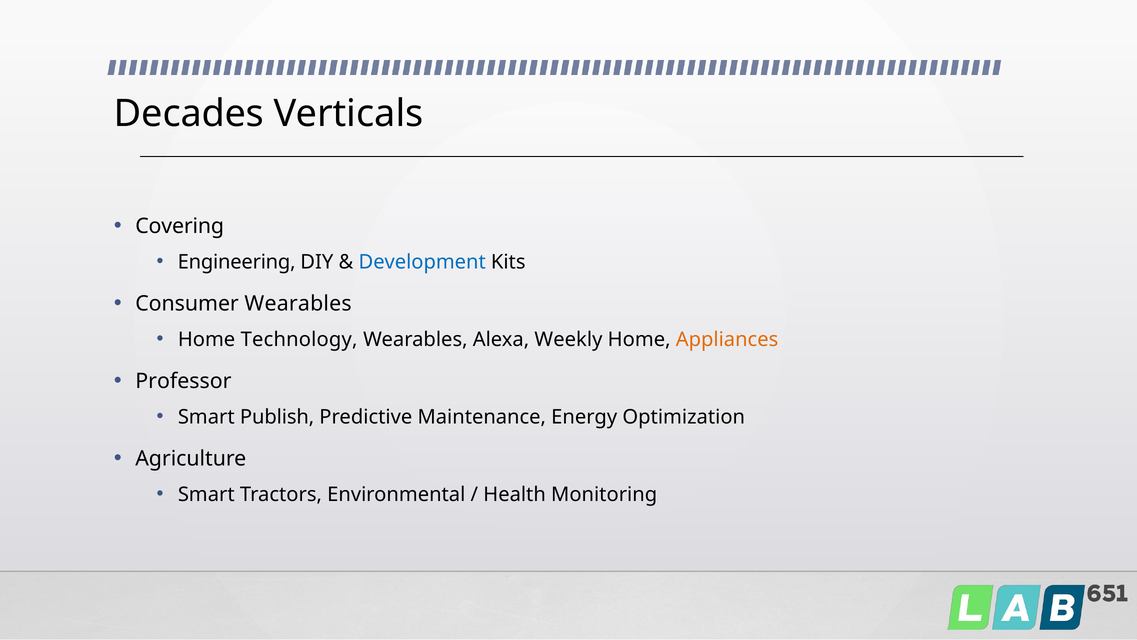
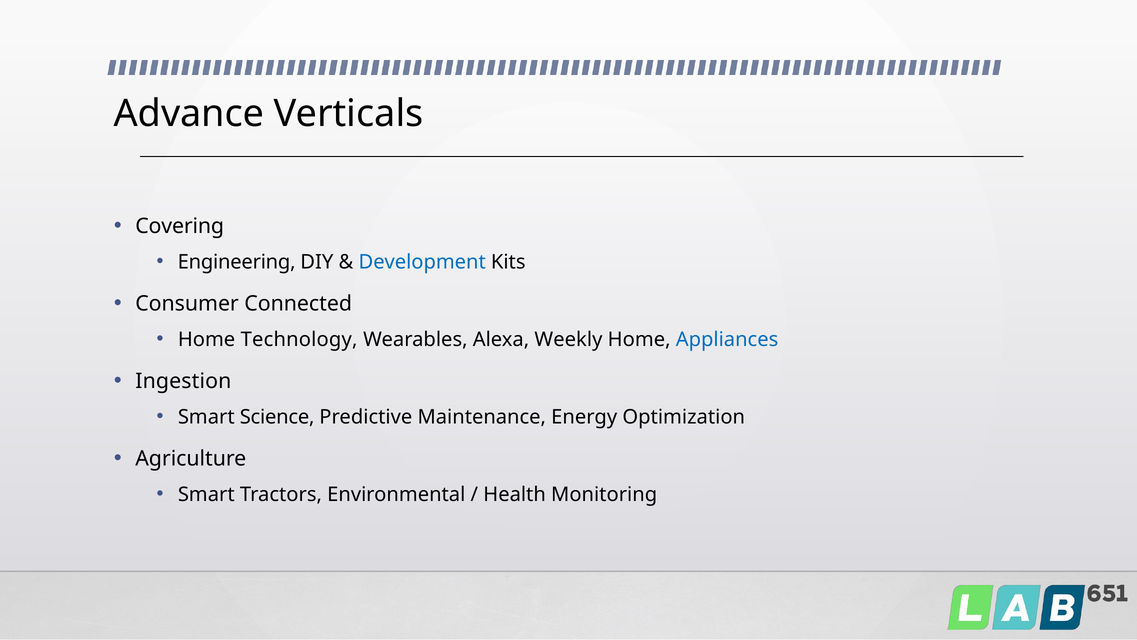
Decades: Decades -> Advance
Consumer Wearables: Wearables -> Connected
Appliances colour: orange -> blue
Professor: Professor -> Ingestion
Publish: Publish -> Science
